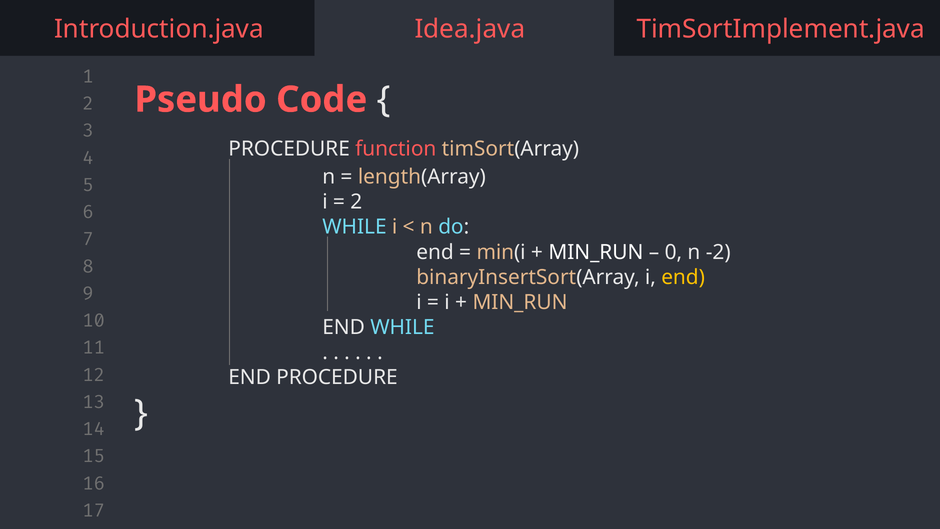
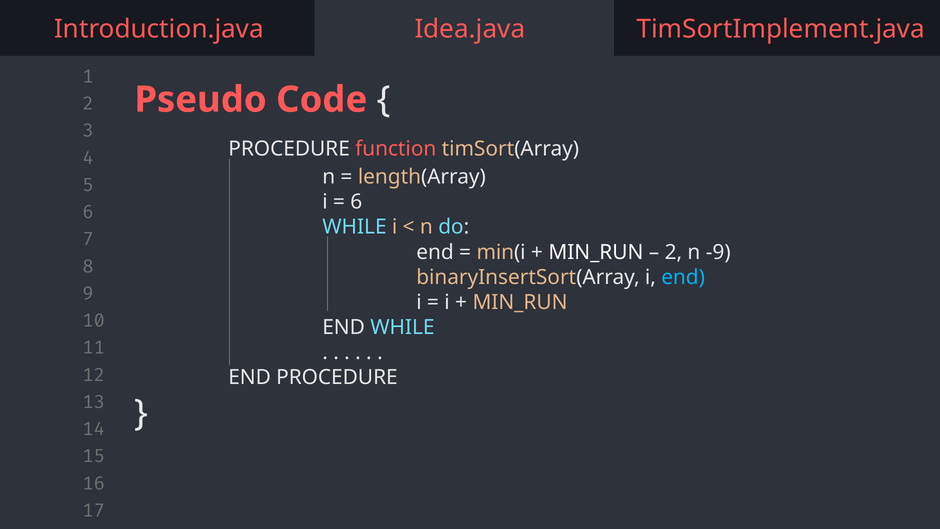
2 at (356, 202): 2 -> 6
0 at (673, 252): 0 -> 2
-2: -2 -> -9
end at (683, 277) colour: yellow -> light blue
